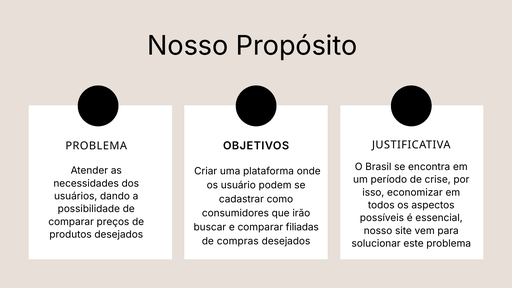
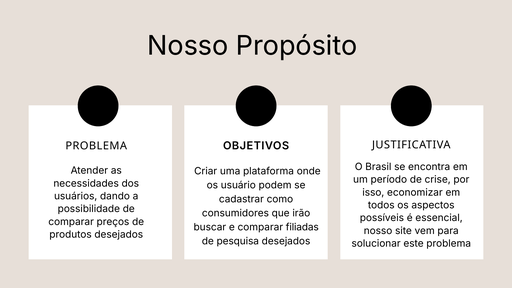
compras: compras -> pesquisa
